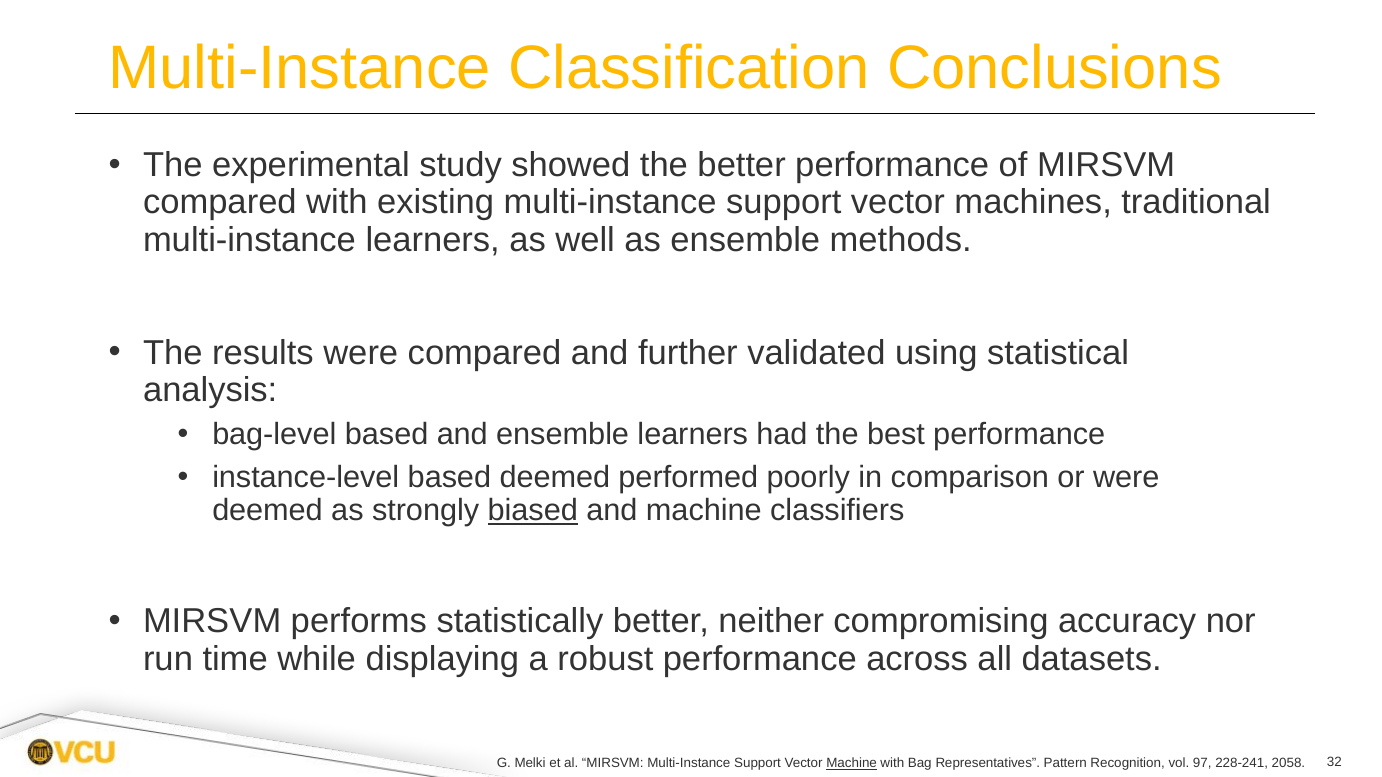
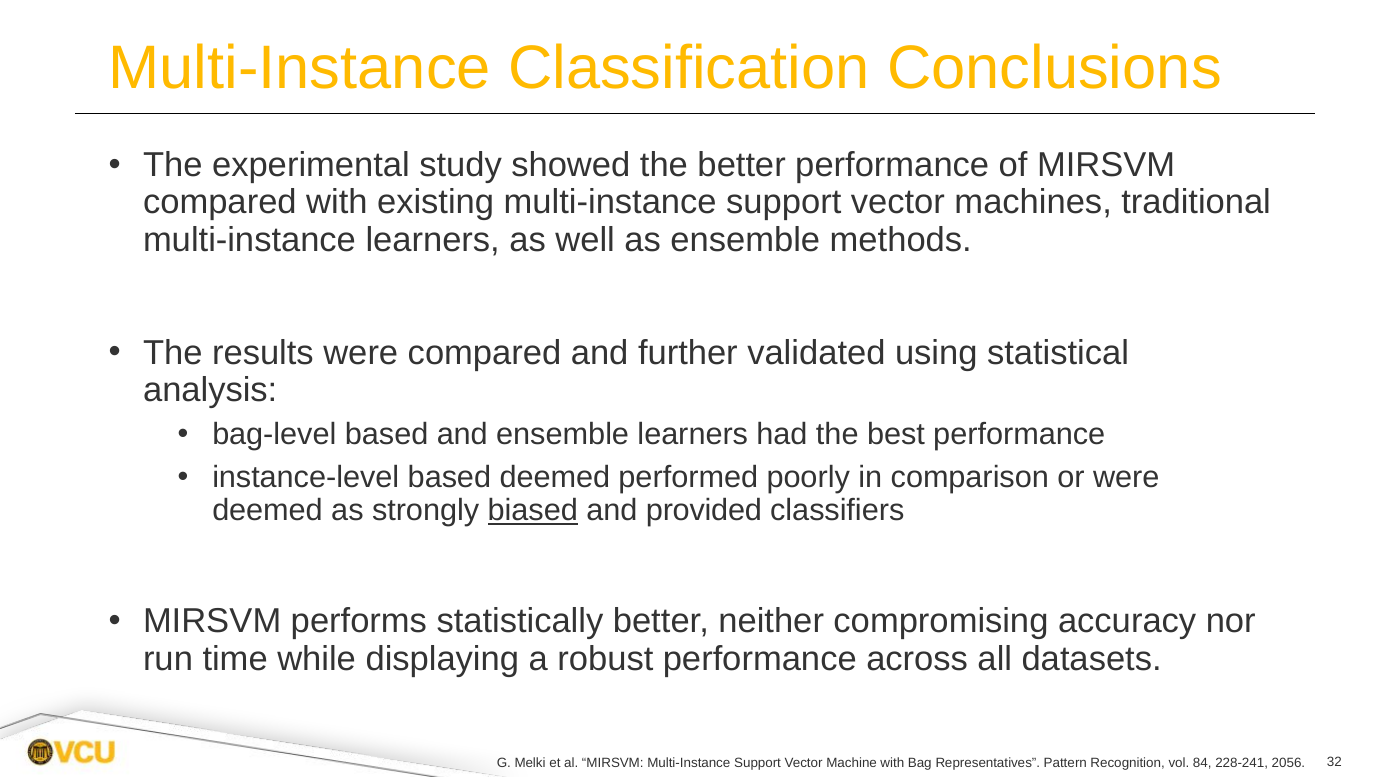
and machine: machine -> provided
Machine at (852, 764) underline: present -> none
97: 97 -> 84
2058: 2058 -> 2056
